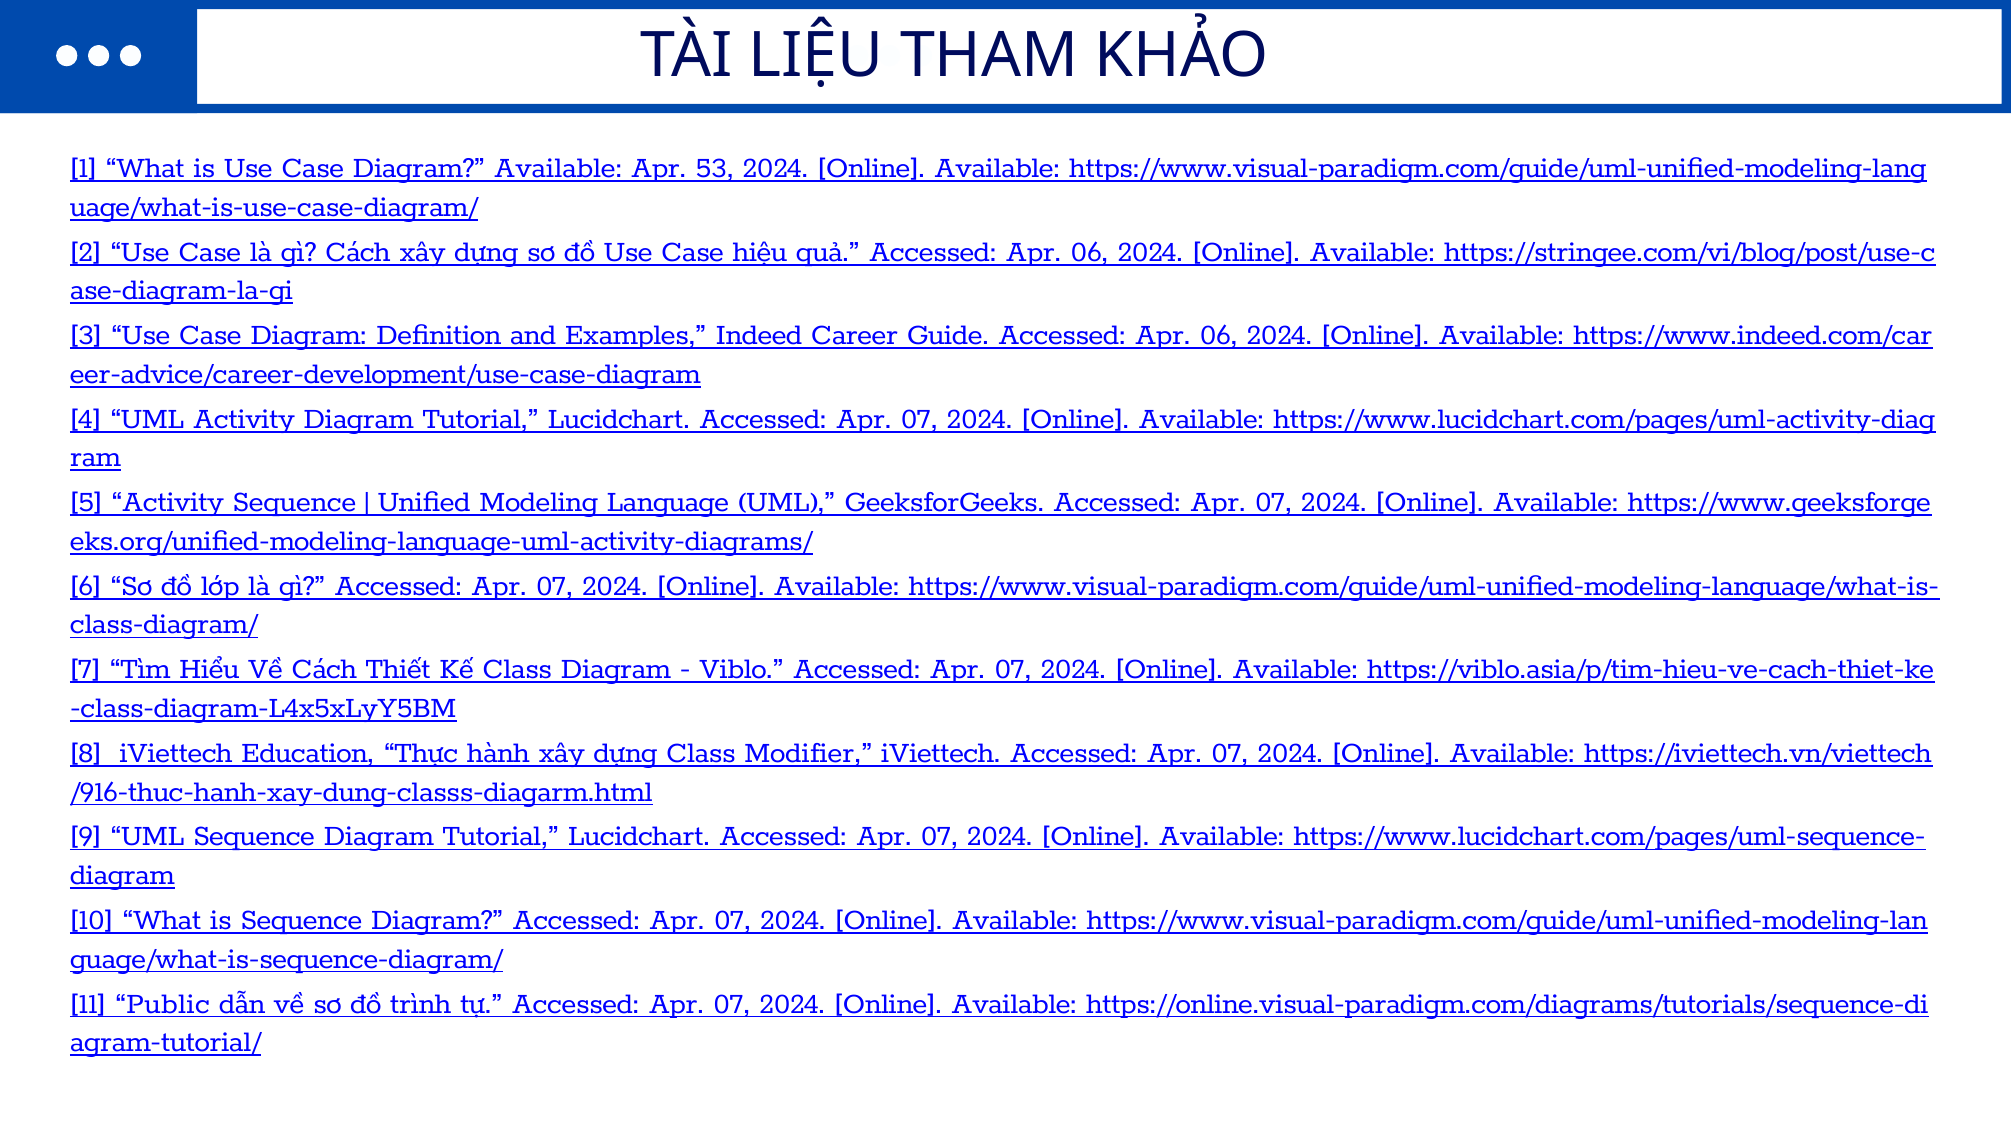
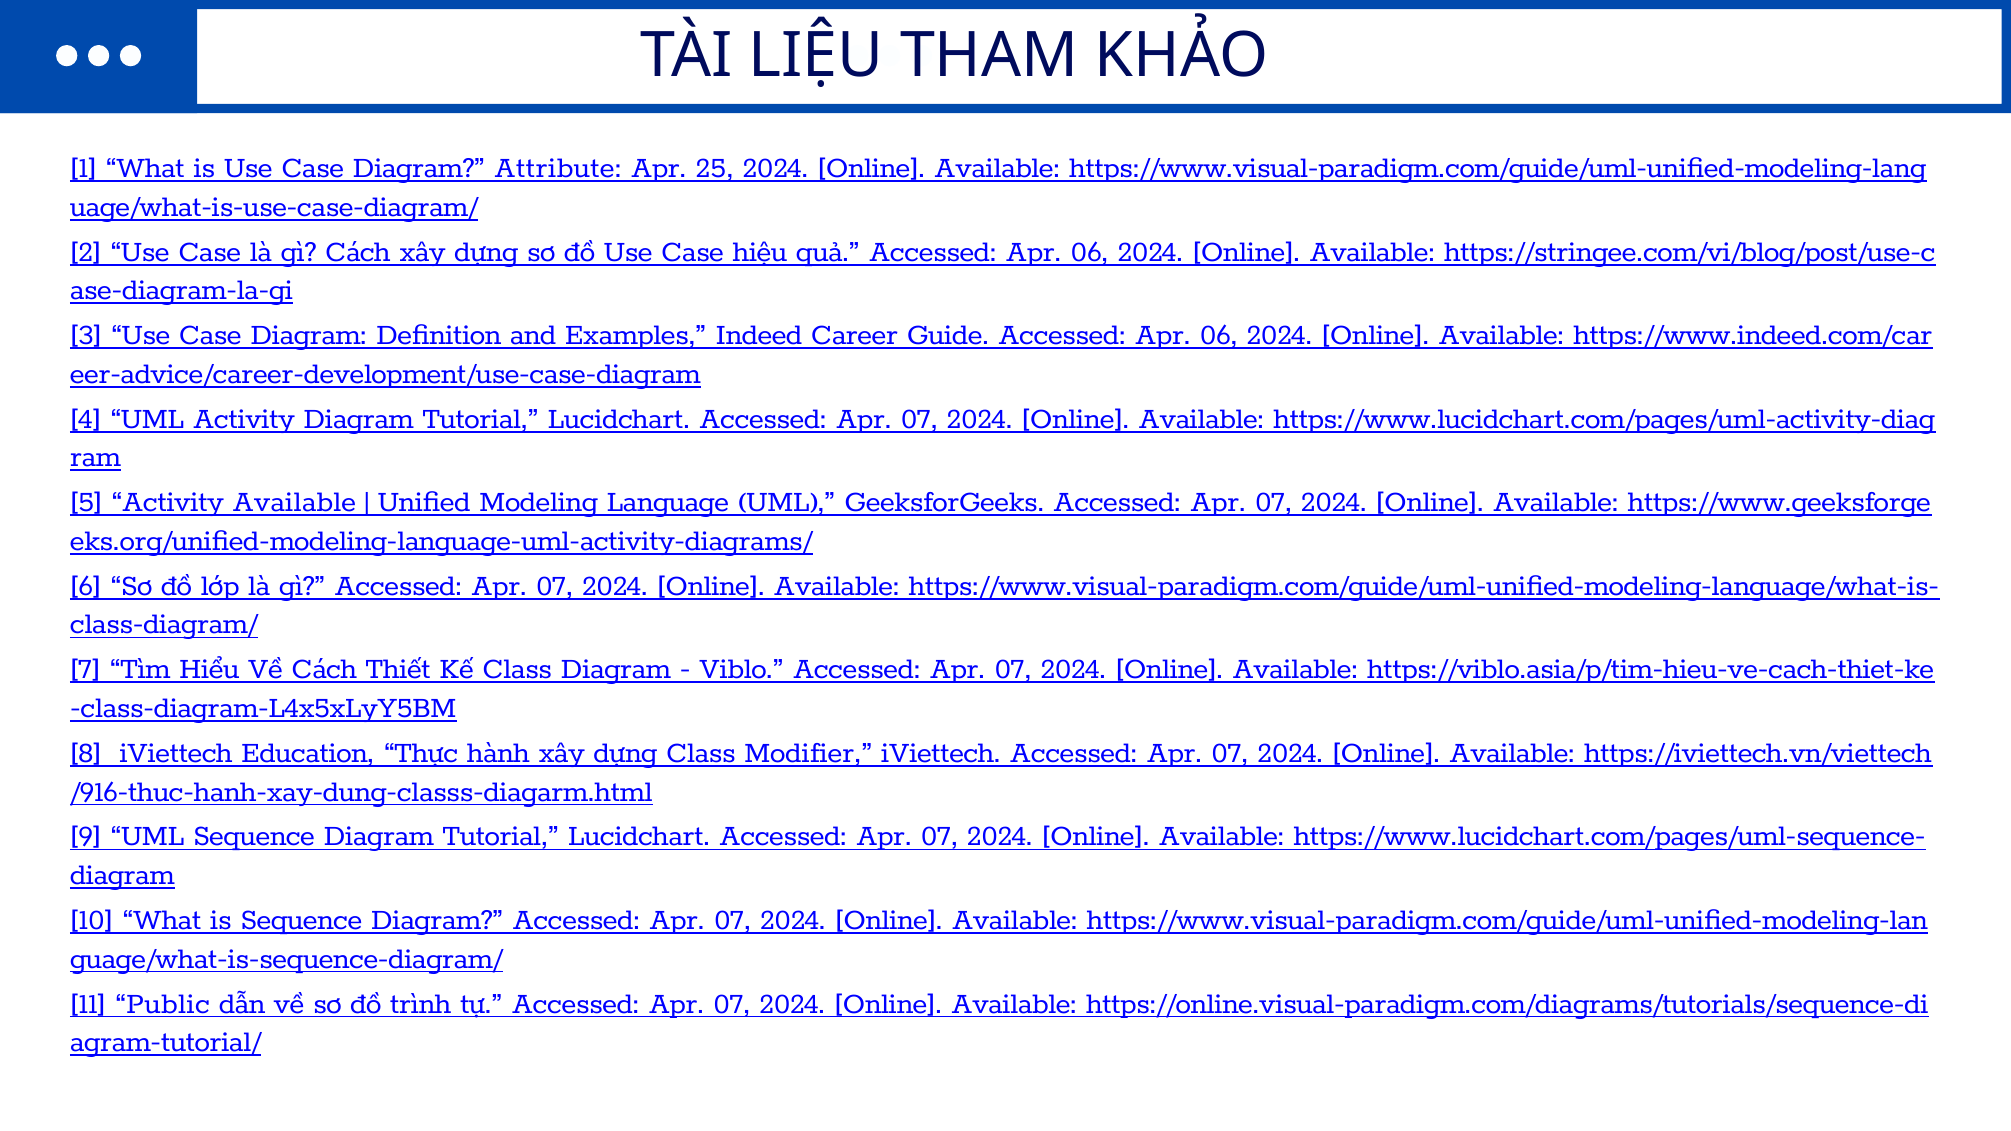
Diagram Available: Available -> Attribute
53: 53 -> 25
Activity Sequence: Sequence -> Available
